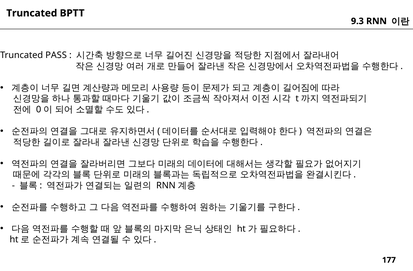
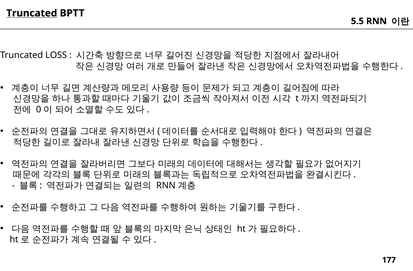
Truncated at (32, 13) underline: none -> present
9.3: 9.3 -> 5.5
PASS: PASS -> LOSS
